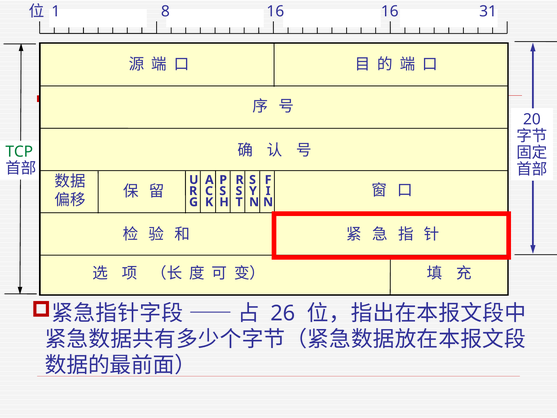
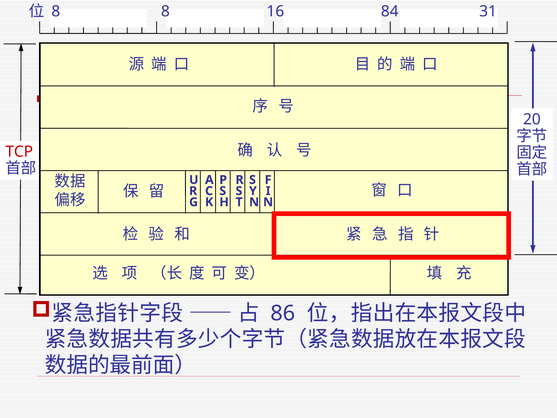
1 at (56, 11): 1 -> 8
16 16: 16 -> 84
TCP colour: green -> red
26: 26 -> 86
